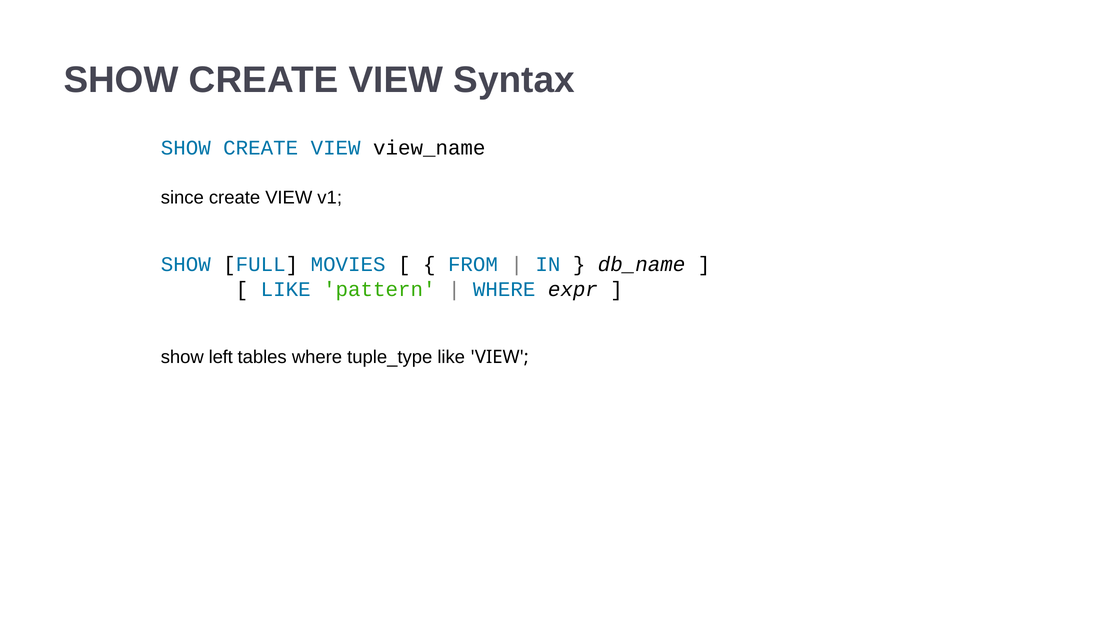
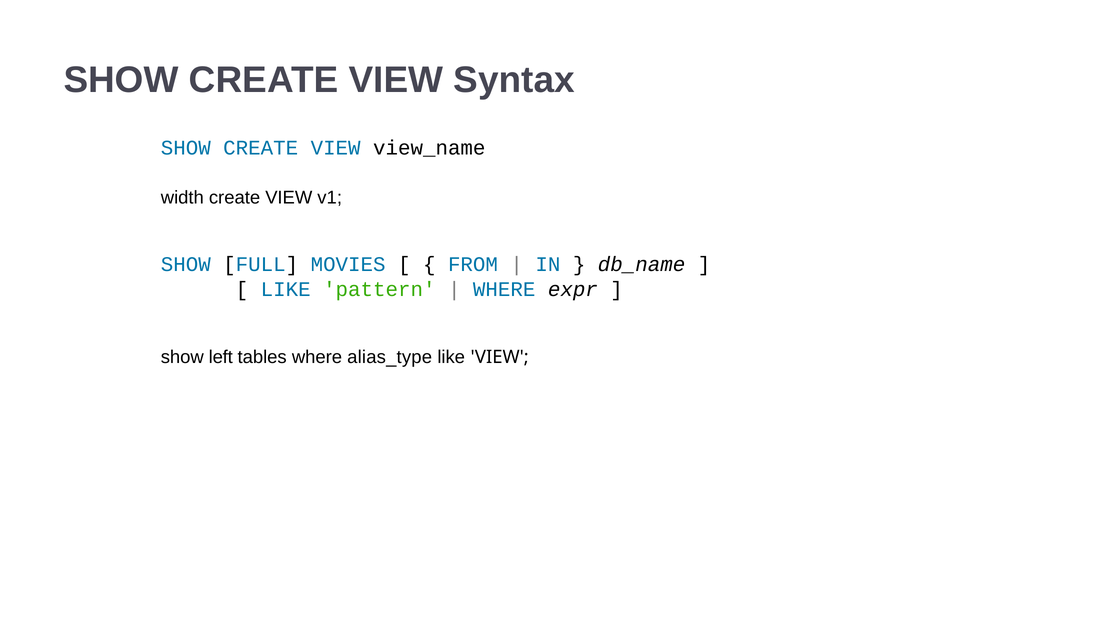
since: since -> width
tuple_type: tuple_type -> alias_type
